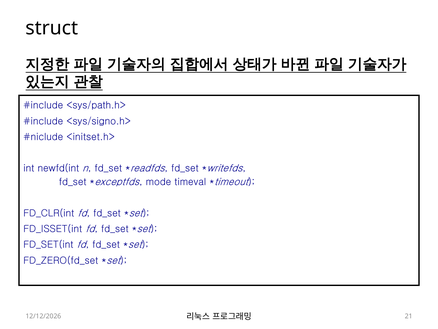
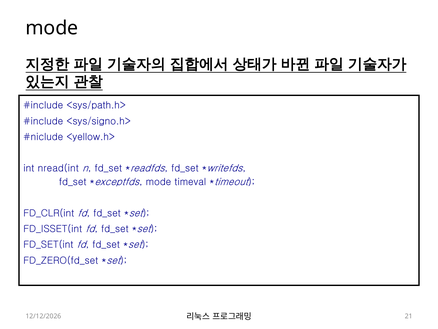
struct at (52, 28): struct -> mode
<initset.h>: <initset.h> -> <yellow.h>
newfd(int: newfd(int -> nread(int
